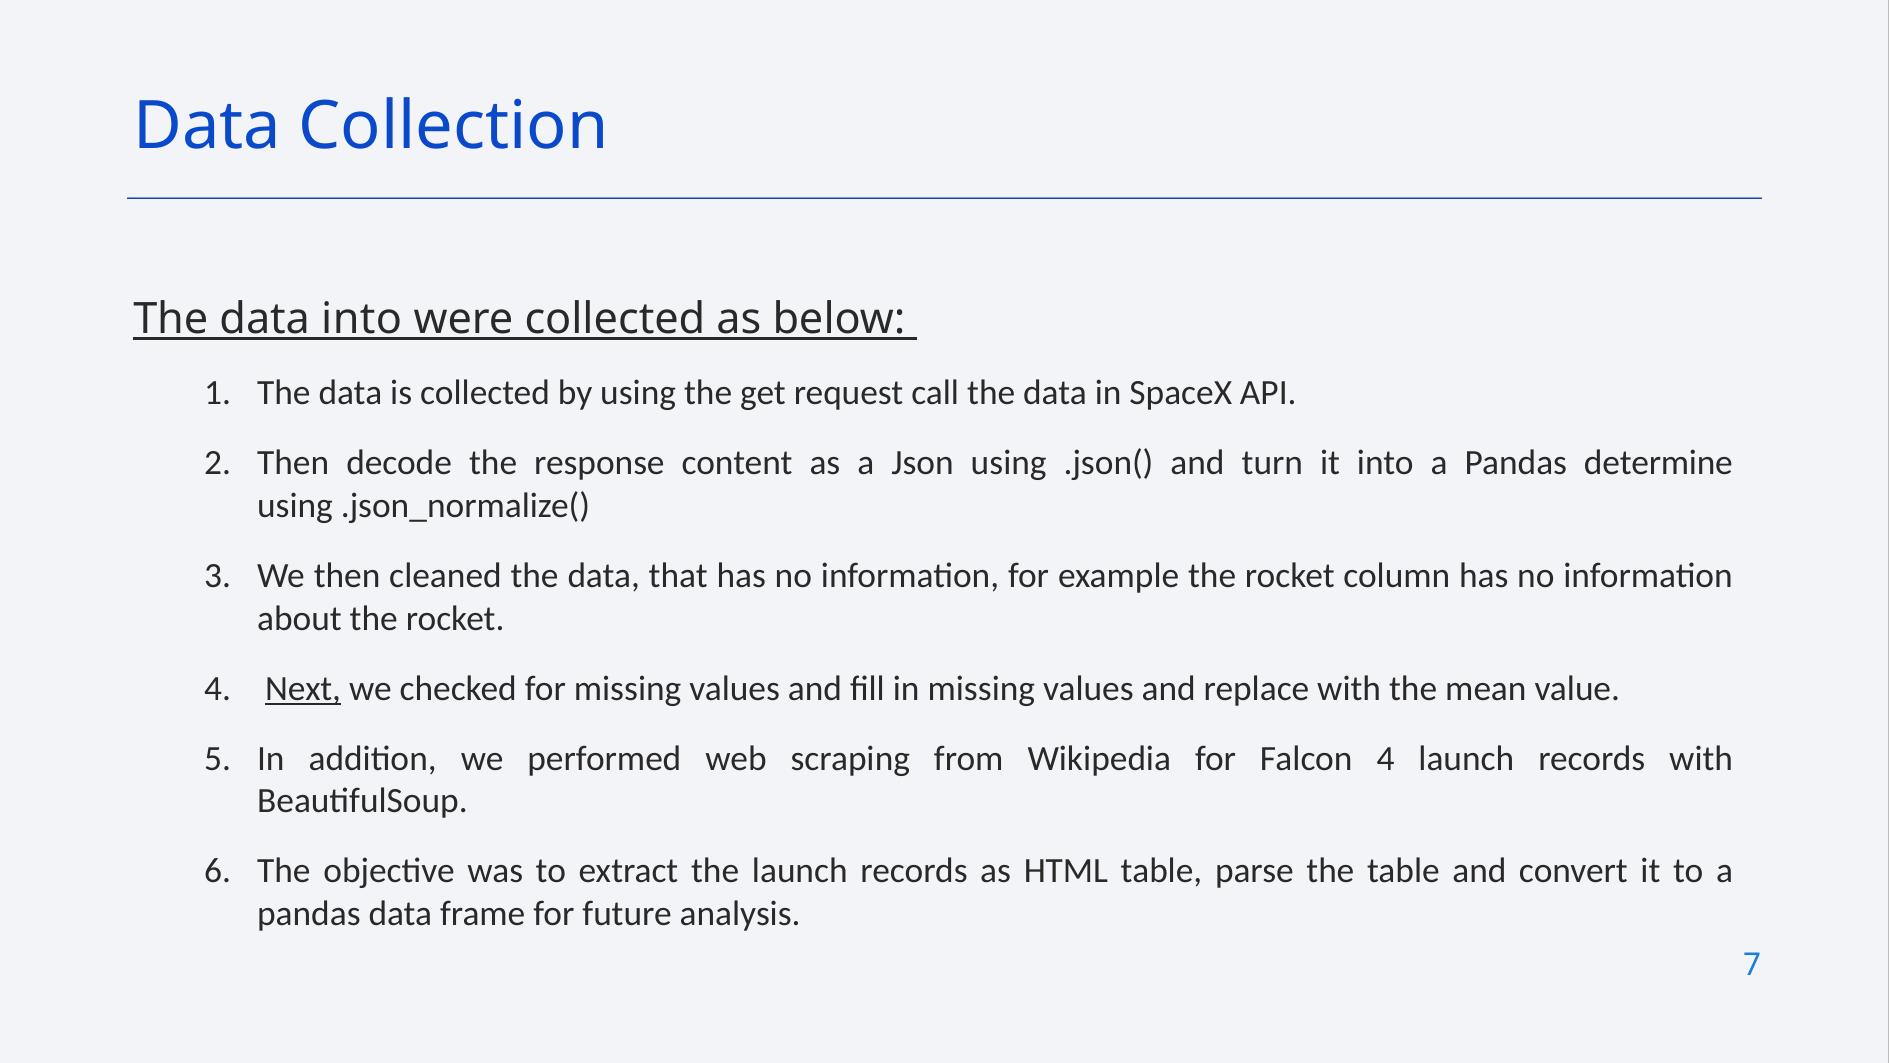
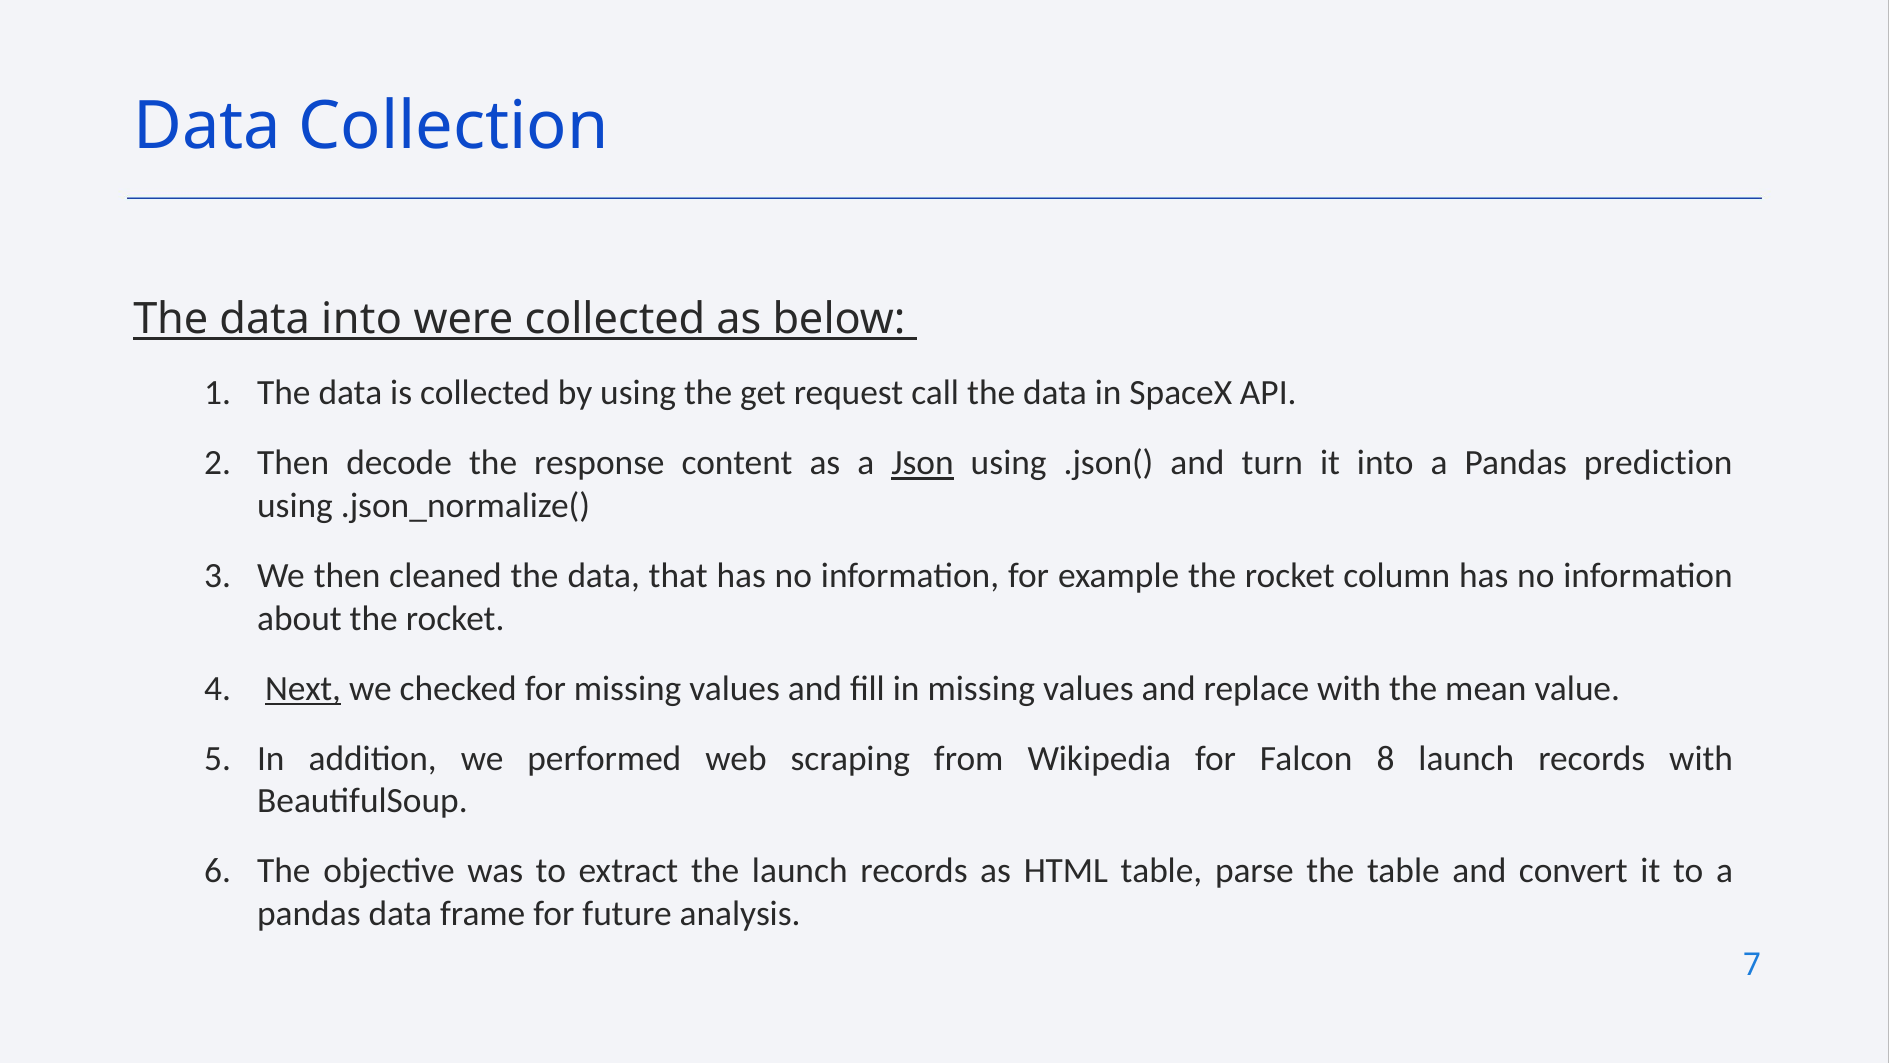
Json underline: none -> present
determine: determine -> prediction
Falcon 4: 4 -> 8
